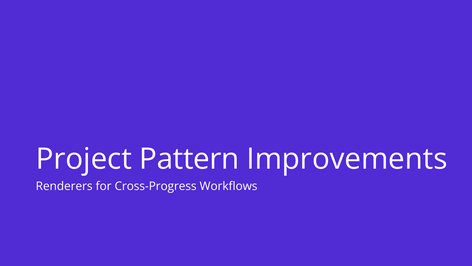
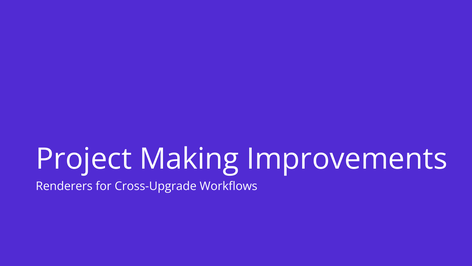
Pattern: Pattern -> Making
Cross-Progress: Cross-Progress -> Cross-Upgrade
